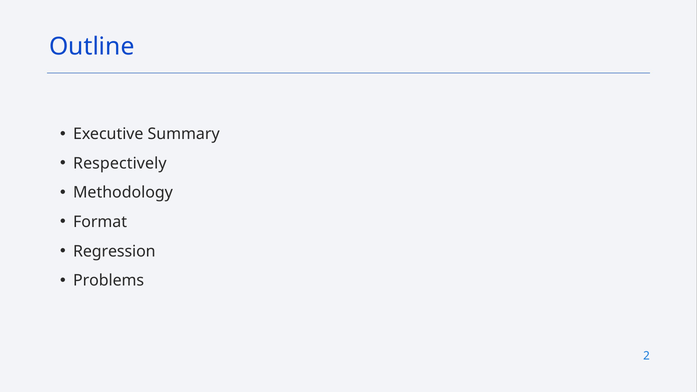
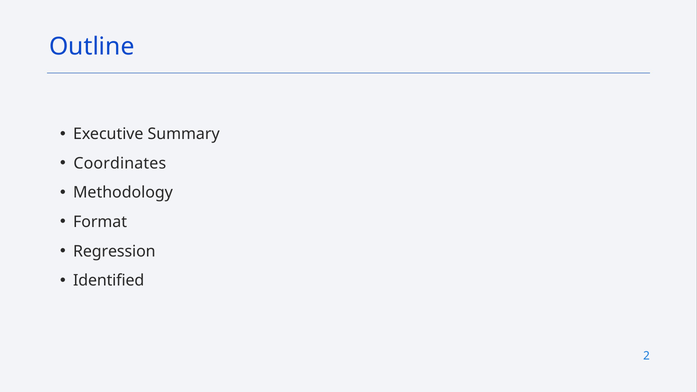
Respectively: Respectively -> Coordinates
Problems: Problems -> Identified
